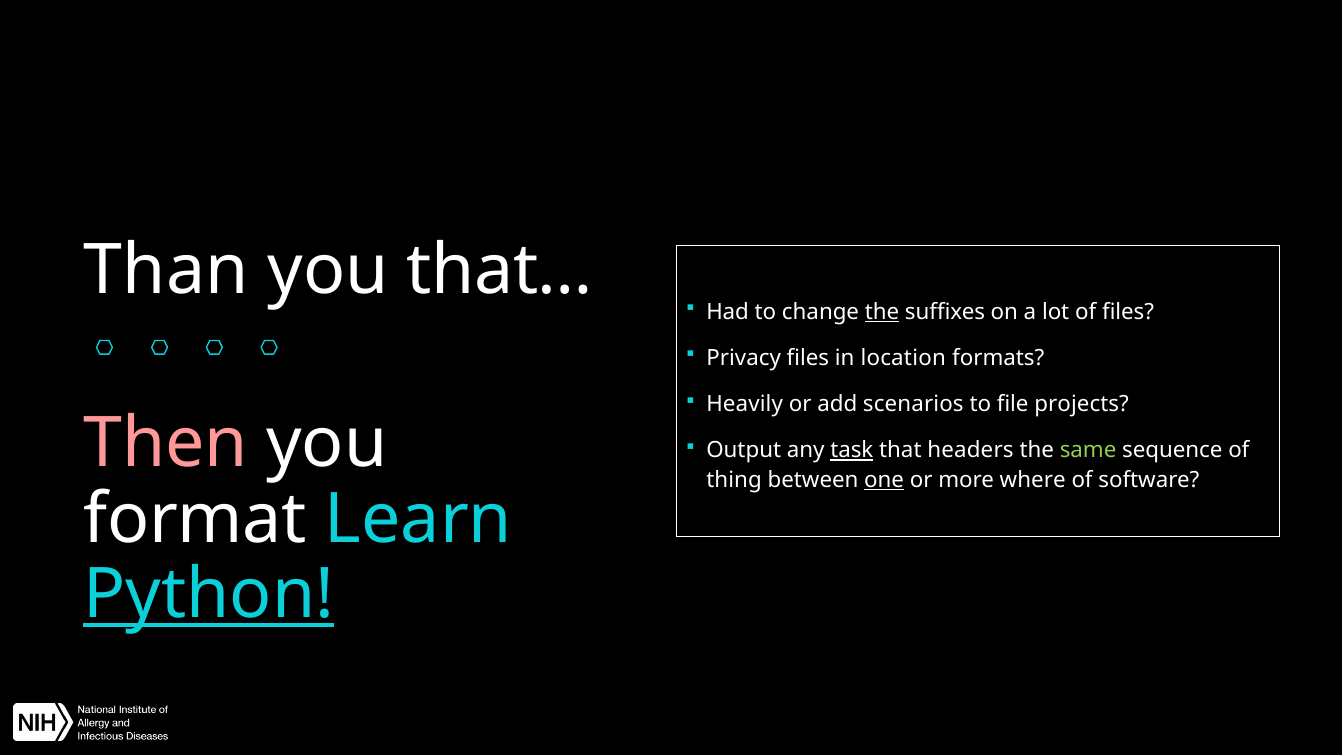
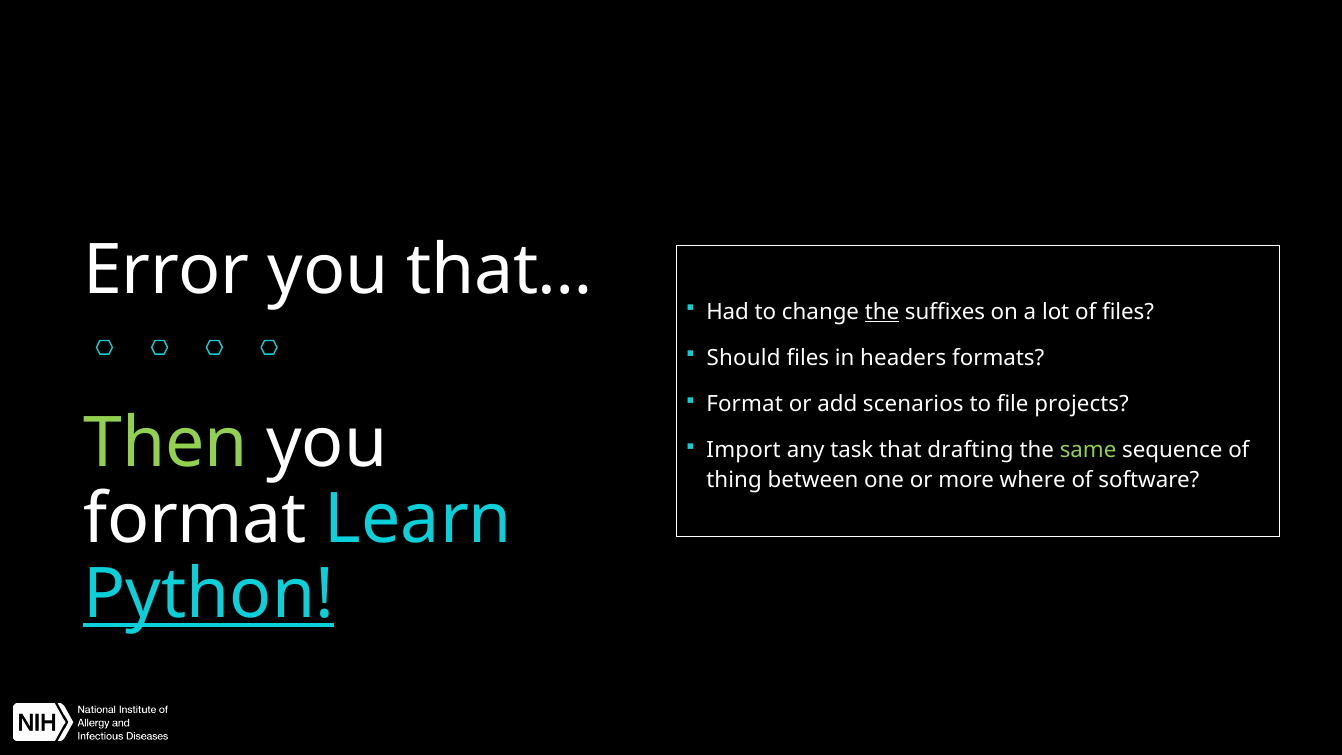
Than: Than -> Error
Privacy: Privacy -> Should
location: location -> headers
Heavily at (745, 404): Heavily -> Format
Then colour: pink -> light green
Output: Output -> Import
task underline: present -> none
headers: headers -> drafting
one underline: present -> none
